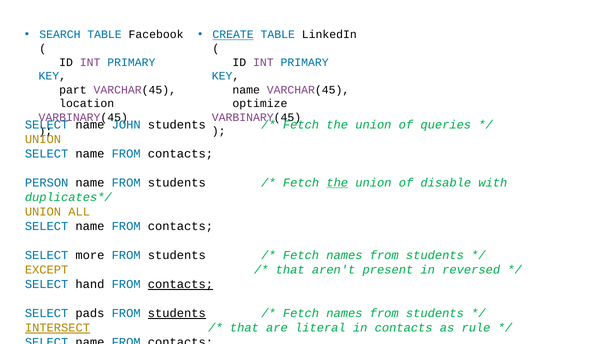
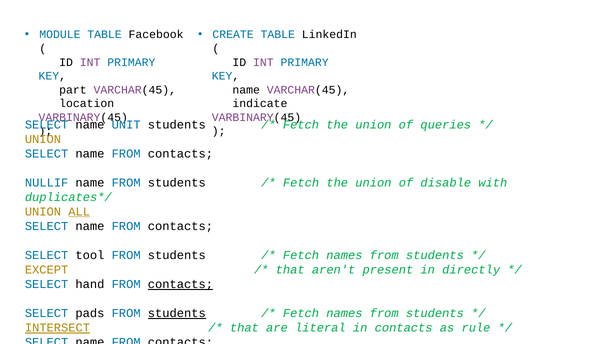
SEARCH: SEARCH -> MODULE
CREATE underline: present -> none
optimize: optimize -> indicate
JOHN: JOHN -> UNIT
PERSON: PERSON -> NULLIF
the at (337, 182) underline: present -> none
ALL underline: none -> present
more: more -> tool
reversed: reversed -> directly
